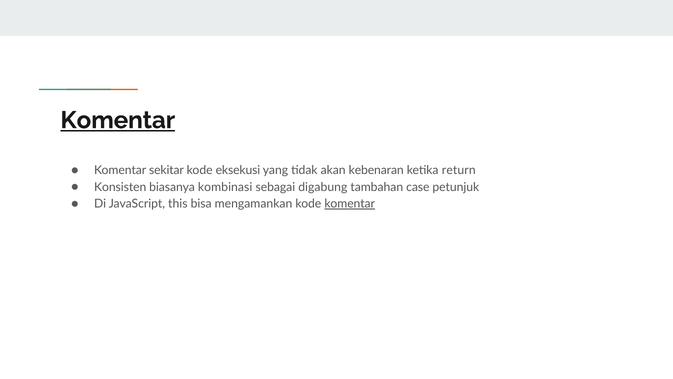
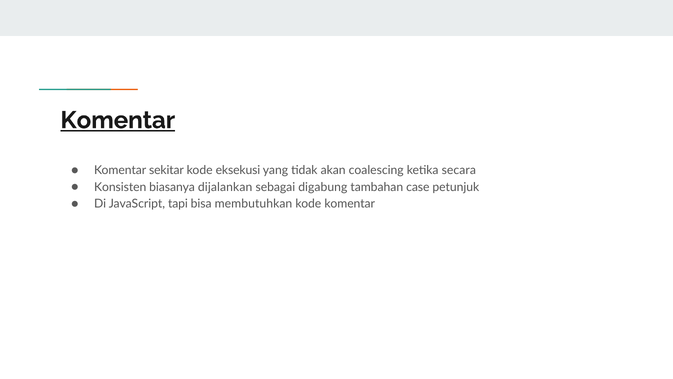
kebenaran: kebenaran -> coalescing
return: return -> secara
kombinasi: kombinasi -> dijalankan
this: this -> tapi
mengamankan: mengamankan -> membutuhkan
komentar at (350, 204) underline: present -> none
